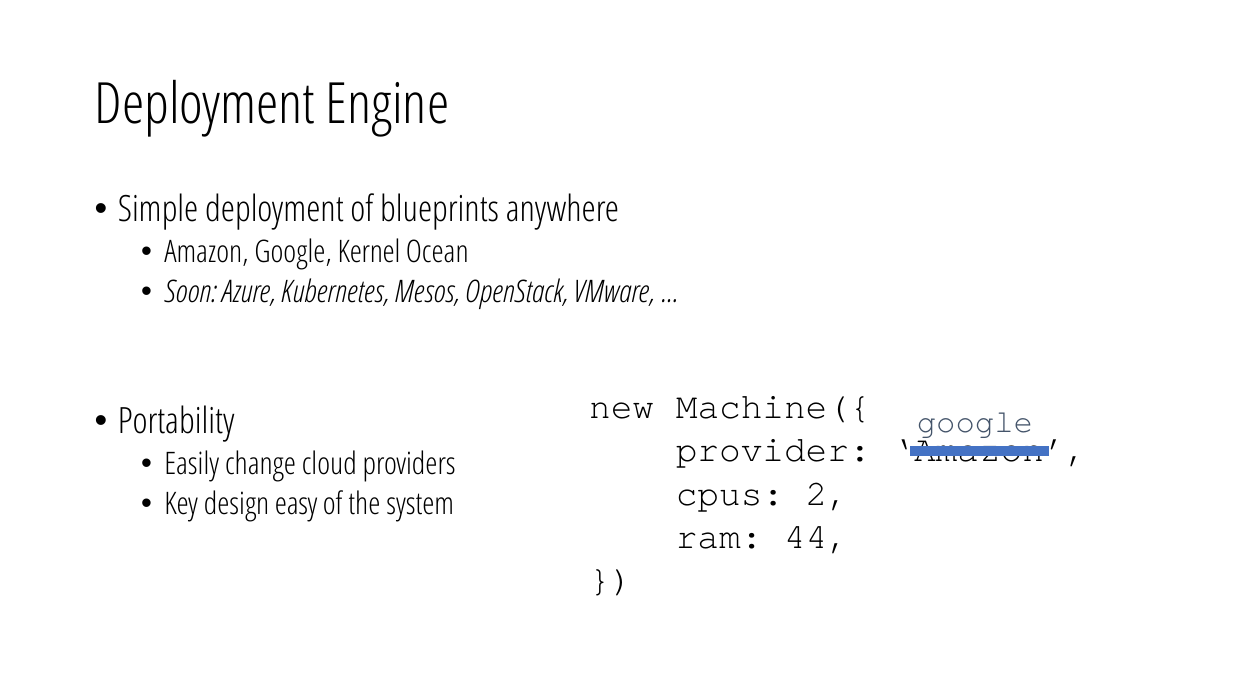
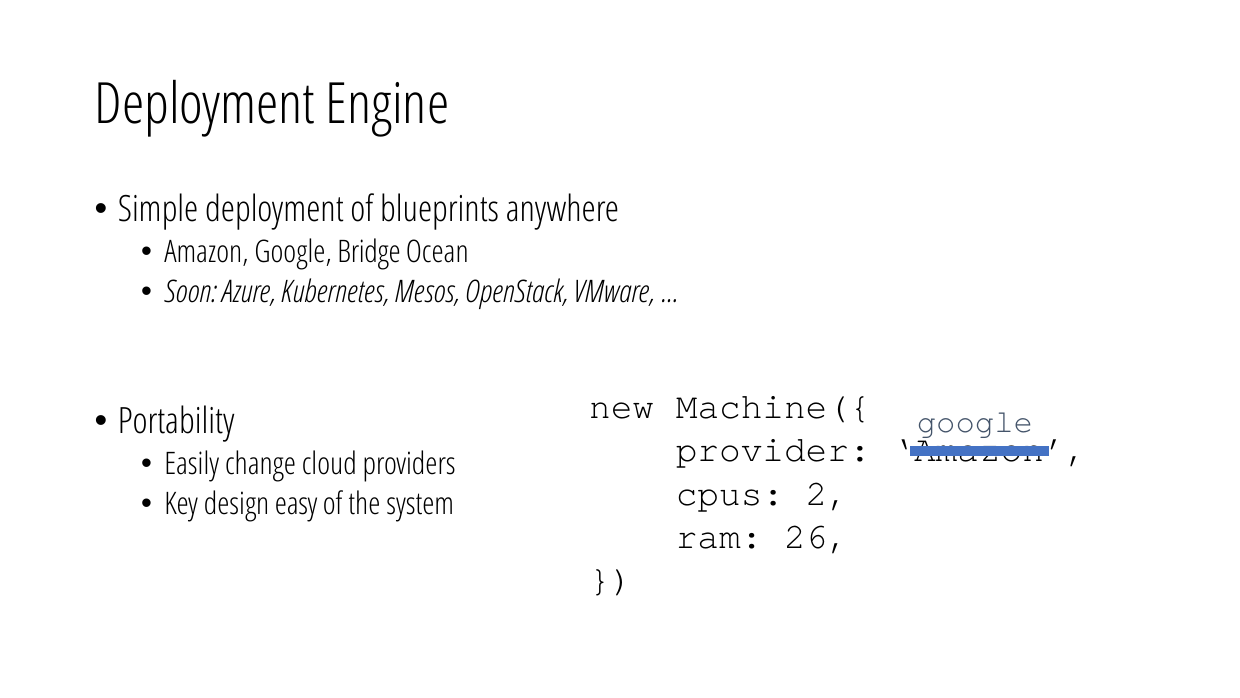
Kernel: Kernel -> Bridge
44: 44 -> 26
